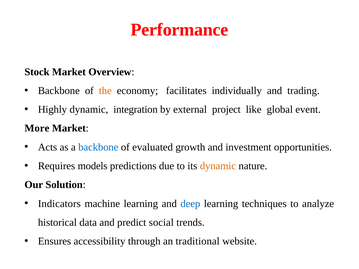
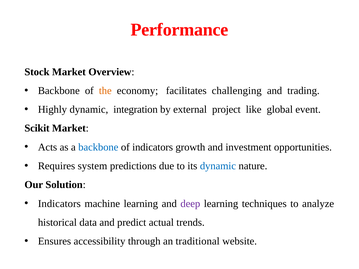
individually: individually -> challenging
More: More -> Scikit
of evaluated: evaluated -> indicators
models: models -> system
dynamic at (218, 166) colour: orange -> blue
deep colour: blue -> purple
social: social -> actual
